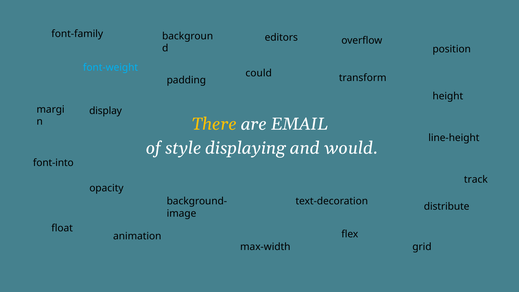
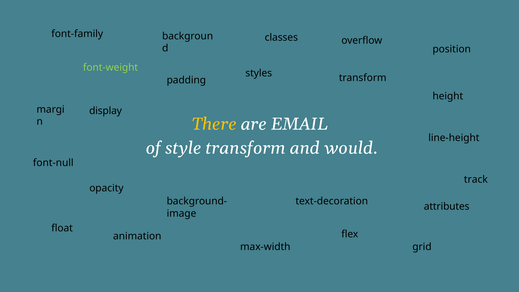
editors: editors -> classes
font-weight colour: light blue -> light green
could: could -> styles
style displaying: displaying -> transform
font-into: font-into -> font-null
distribute: distribute -> attributes
